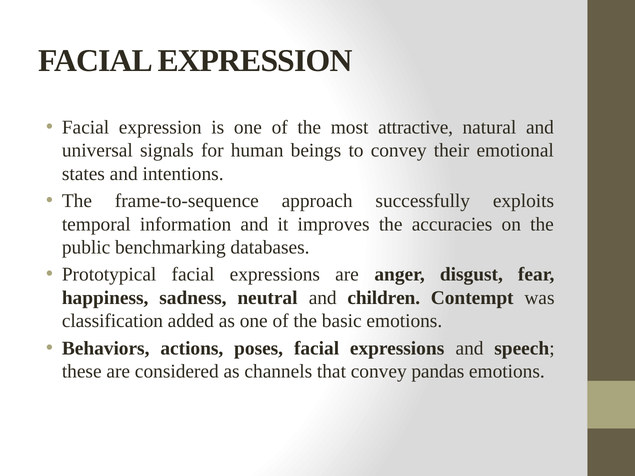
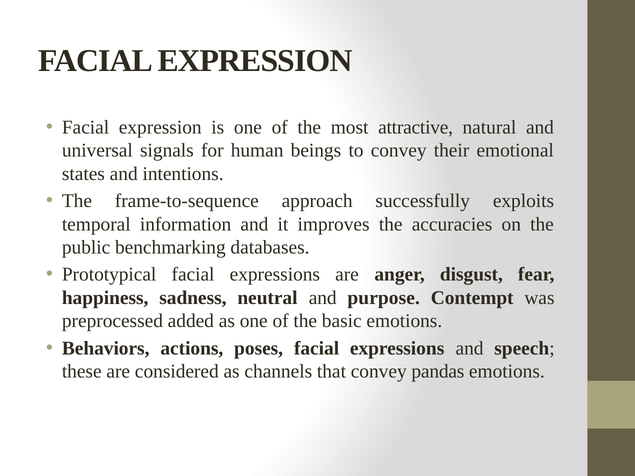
children: children -> purpose
classification: classification -> preprocessed
